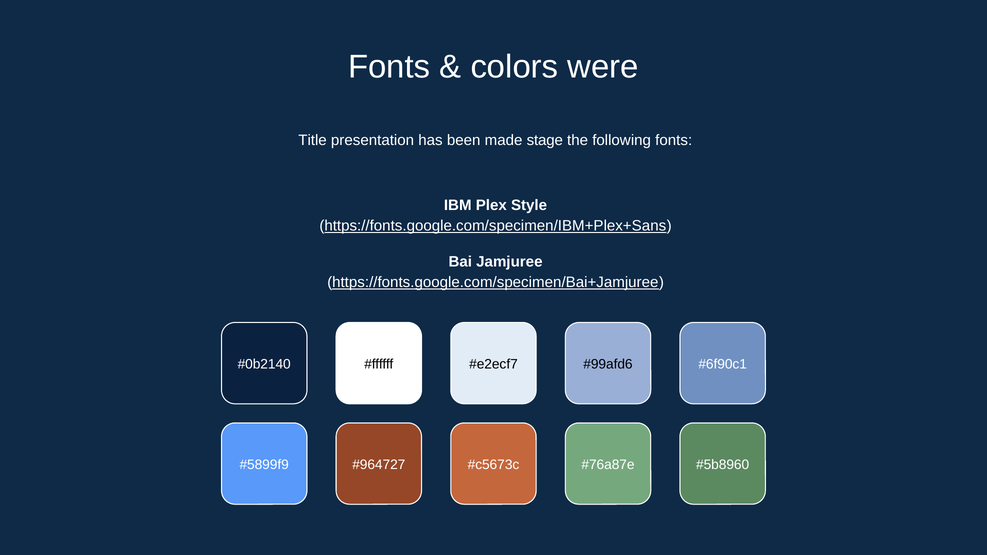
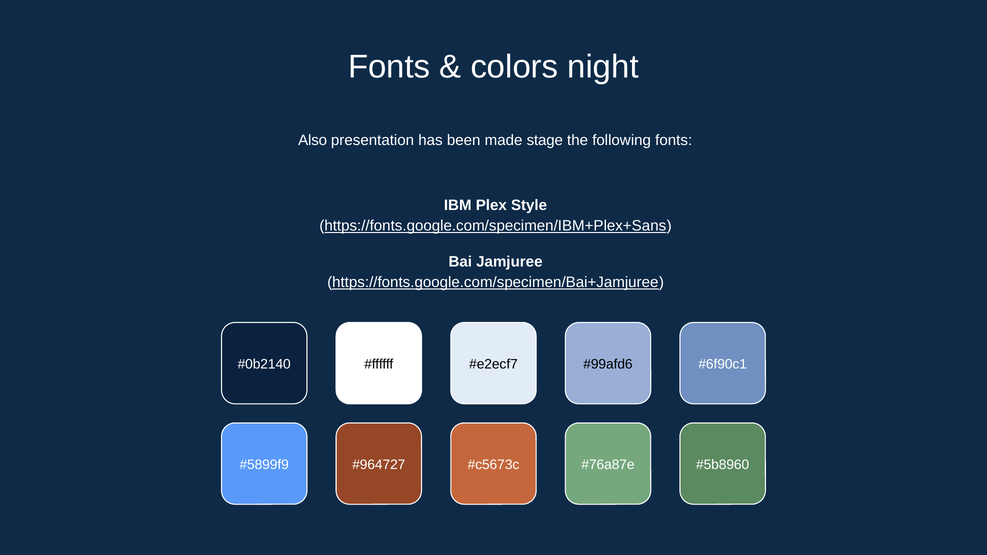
were: were -> night
Title: Title -> Also
